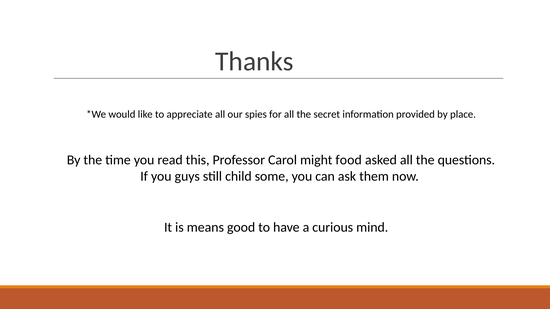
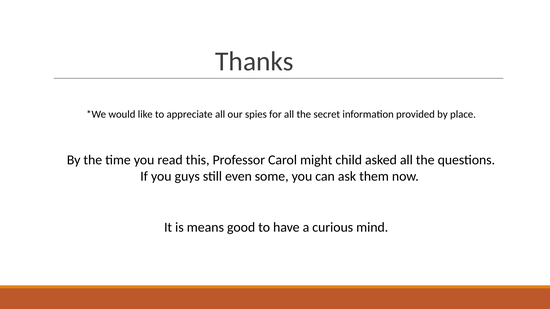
food: food -> child
child: child -> even
